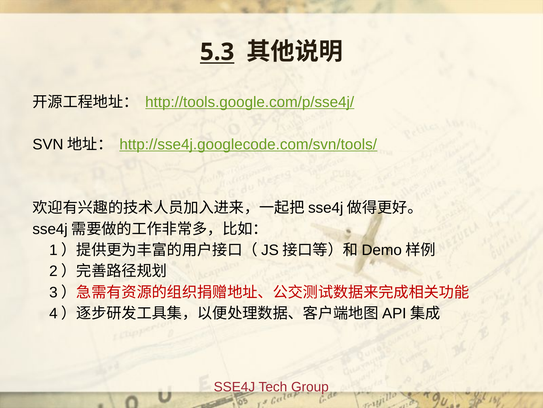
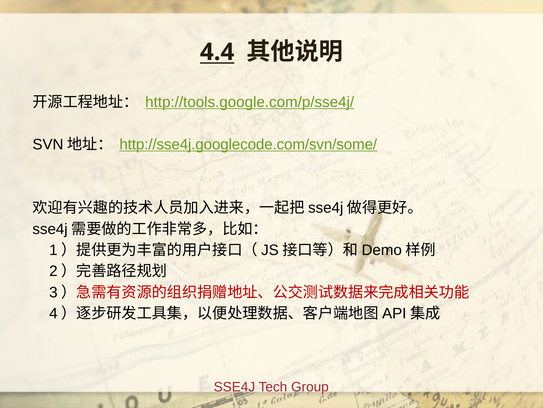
5.3: 5.3 -> 4.4
http://sse4j.googlecode.com/svn/tools/: http://sse4j.googlecode.com/svn/tools/ -> http://sse4j.googlecode.com/svn/some/
